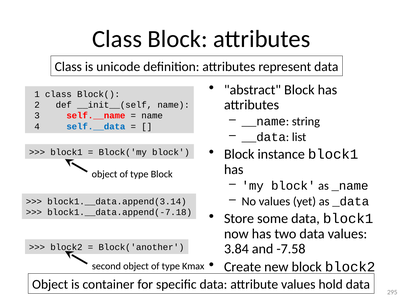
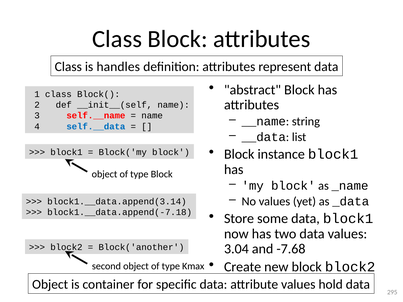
unicode: unicode -> handles
3.84: 3.84 -> 3.04
-7.58: -7.58 -> -7.68
